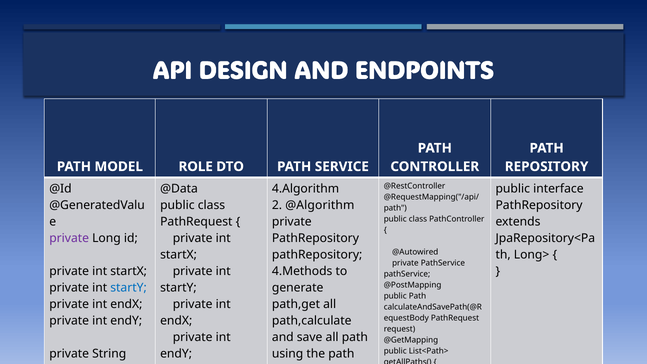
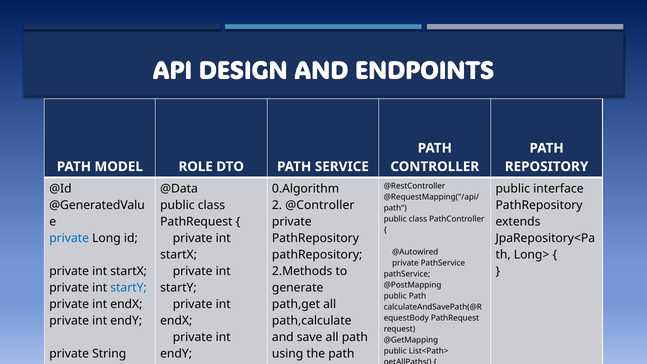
4.Algorithm: 4.Algorithm -> 0.Algorithm
@Algorithm: @Algorithm -> @Controller
private at (69, 238) colour: purple -> blue
4.Methods: 4.Methods -> 2.Methods
